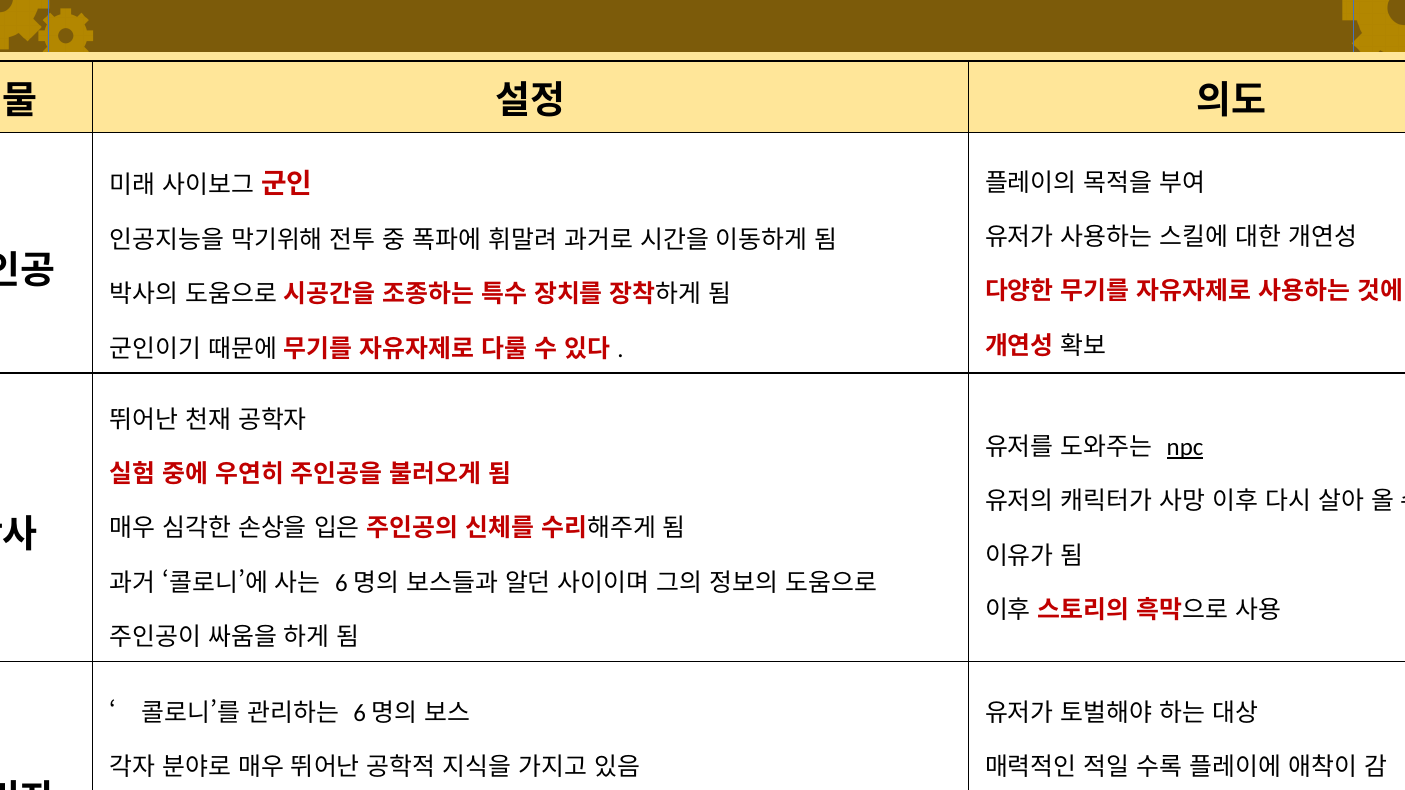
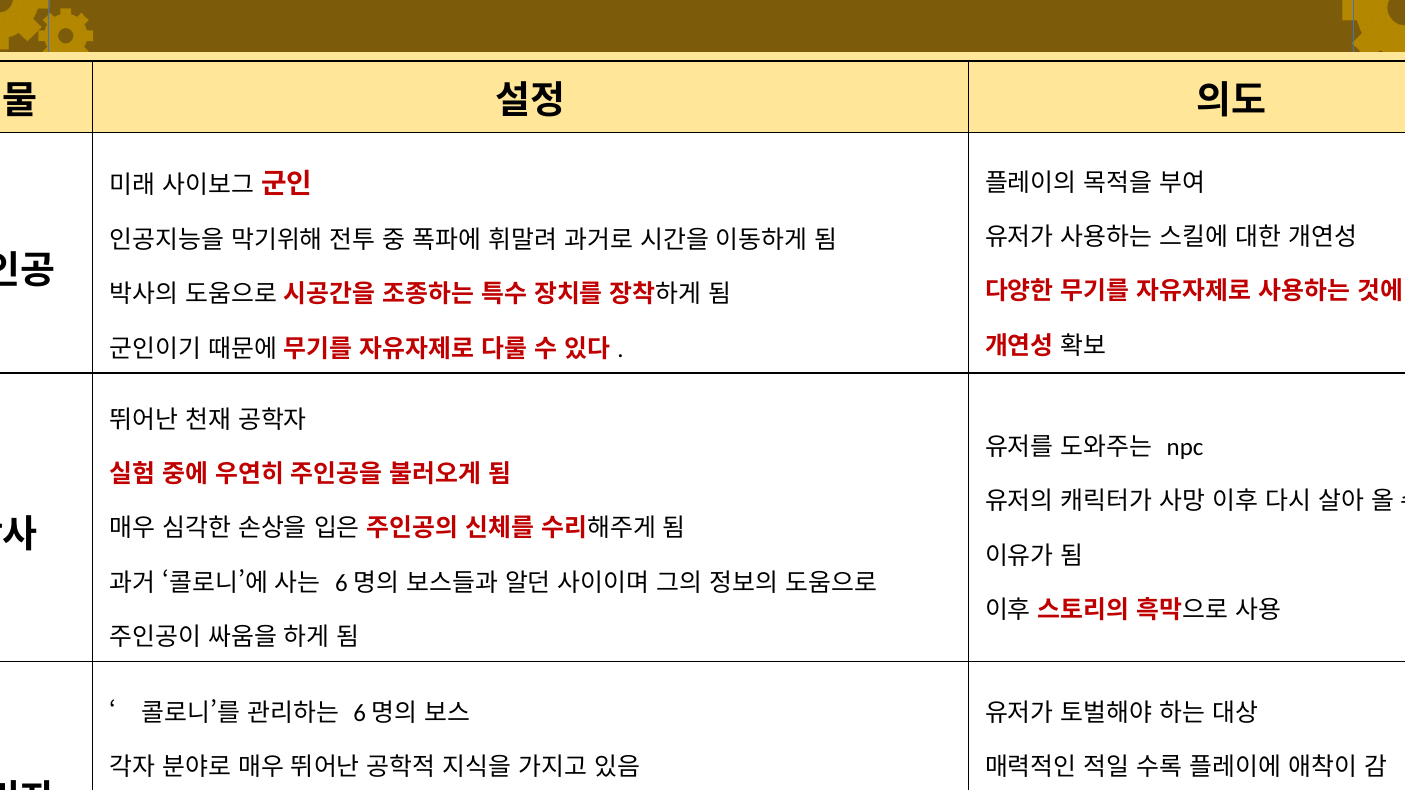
npc underline: present -> none
